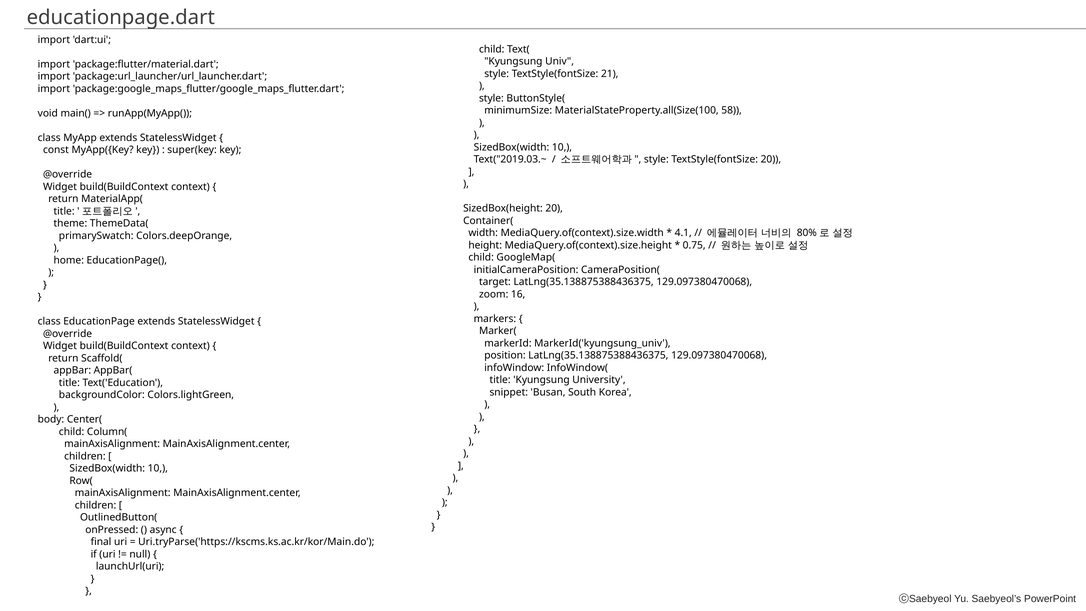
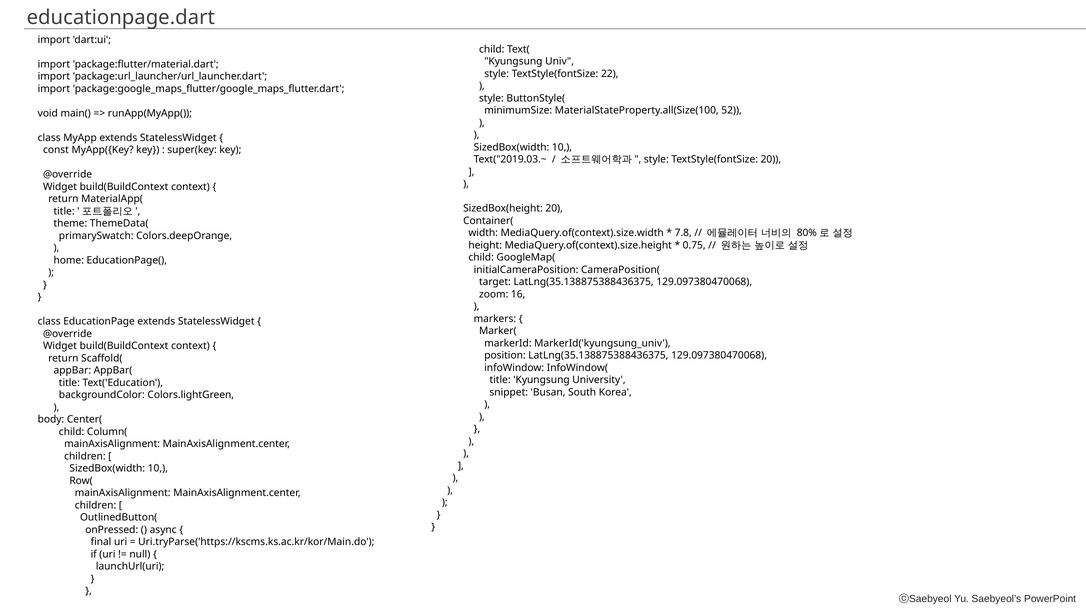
21: 21 -> 22
58: 58 -> 52
4.1: 4.1 -> 7.8
